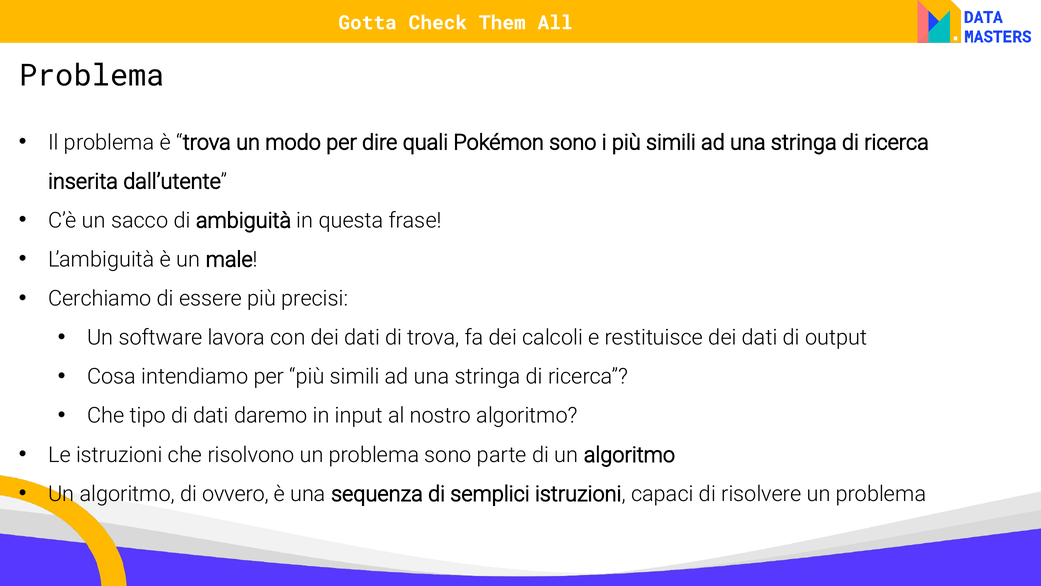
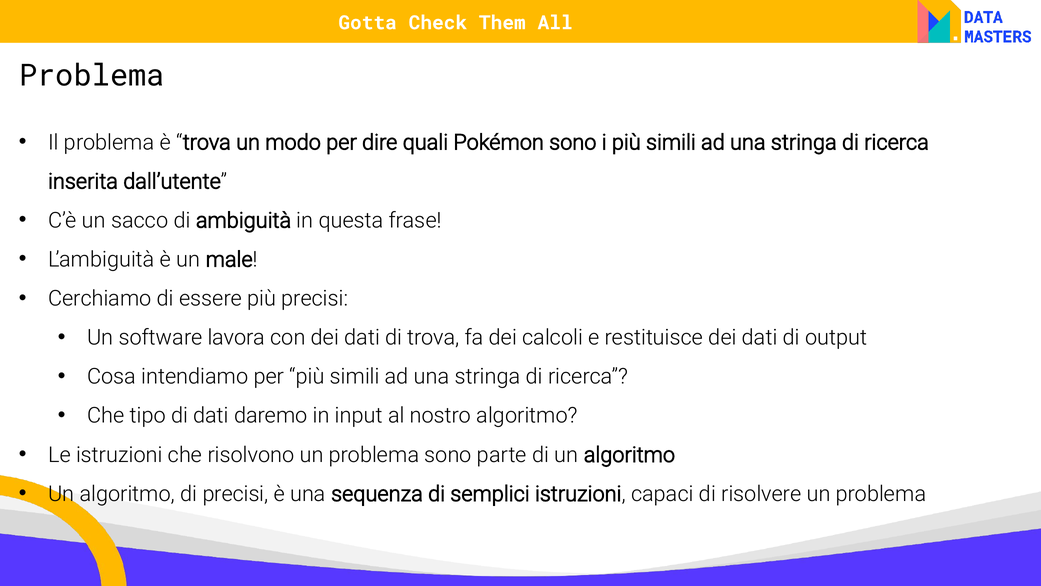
di ovvero: ovvero -> precisi
